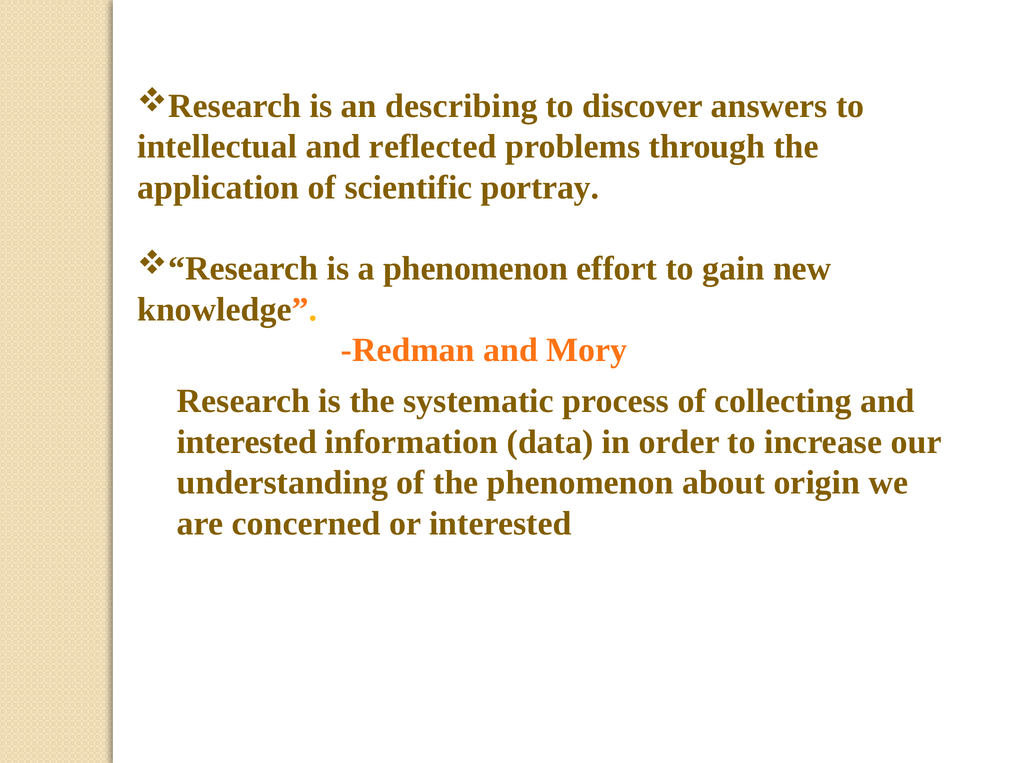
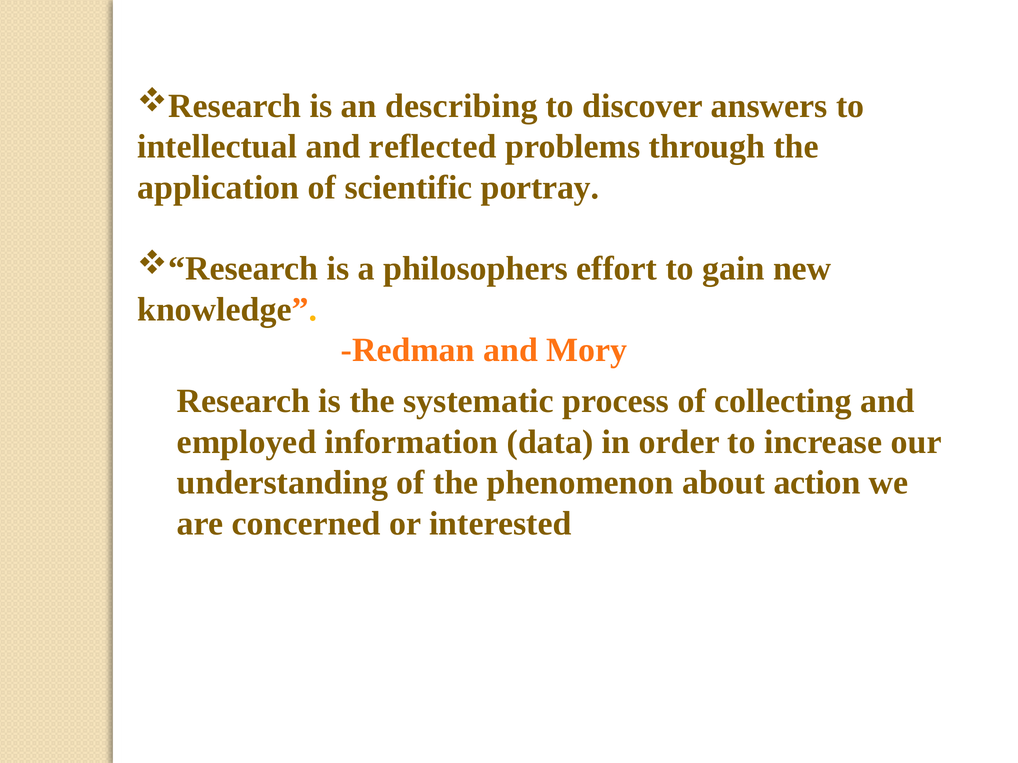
a phenomenon: phenomenon -> philosophers
interested at (247, 442): interested -> employed
origin: origin -> action
